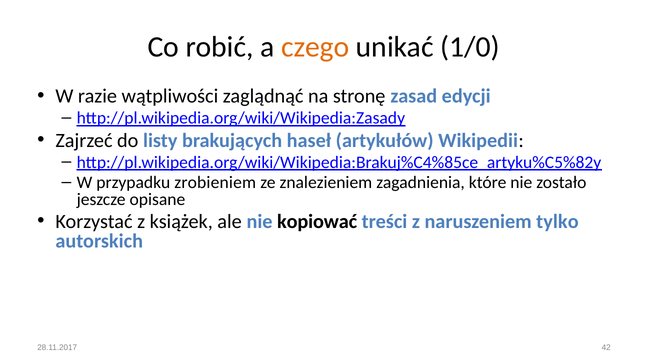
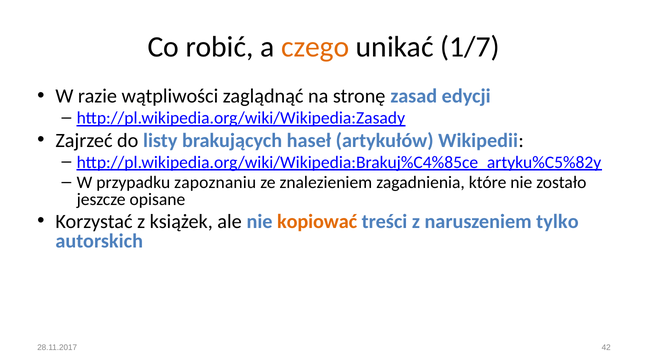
1/0: 1/0 -> 1/7
zrobieniem: zrobieniem -> zapoznaniu
kopiować colour: black -> orange
